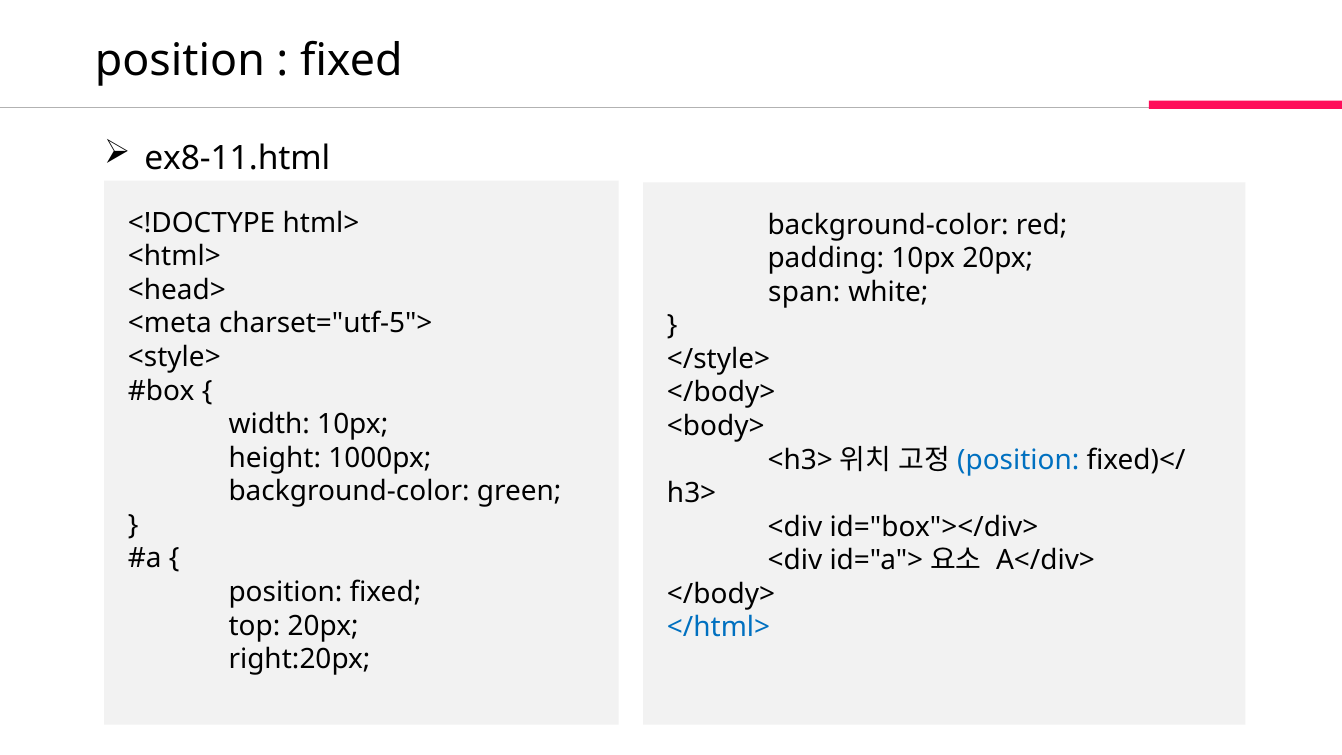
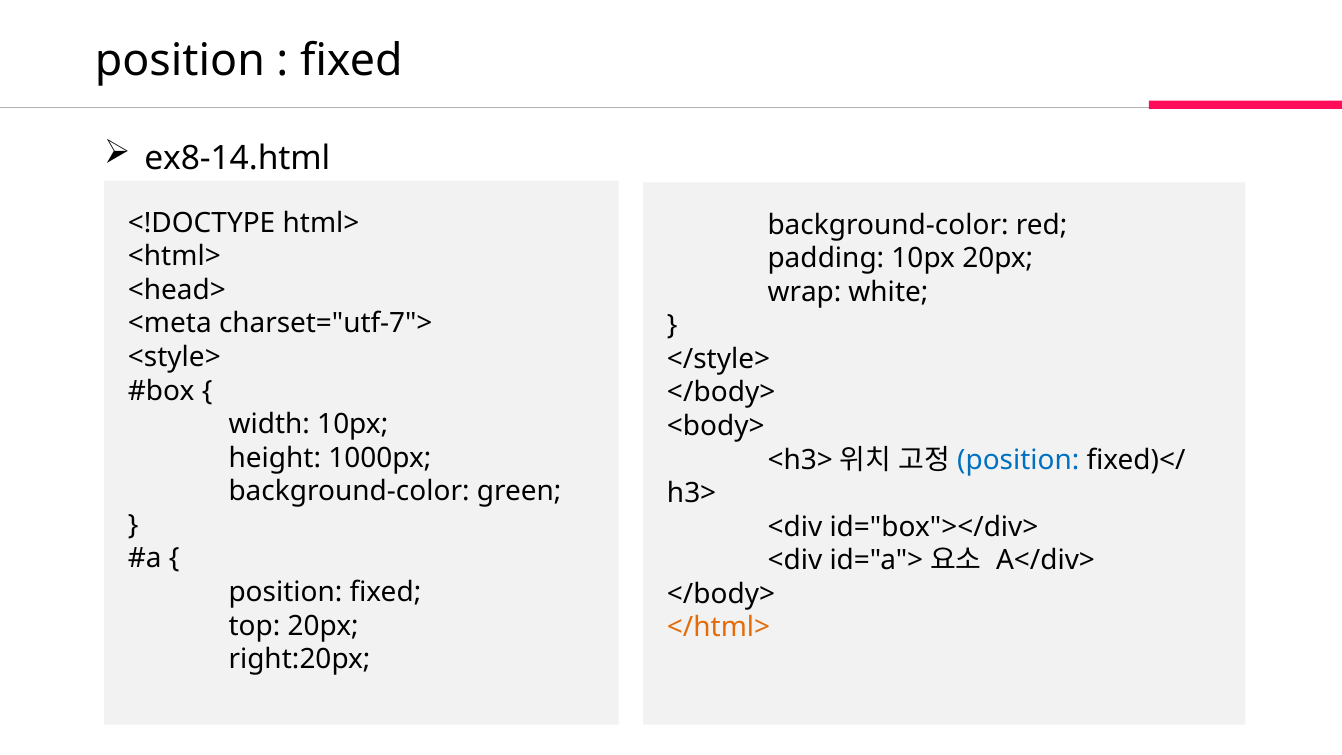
ex8-11.html: ex8-11.html -> ex8-14.html
span: span -> wrap
charset="utf-5">: charset="utf-5"> -> charset="utf-7">
</html> colour: blue -> orange
